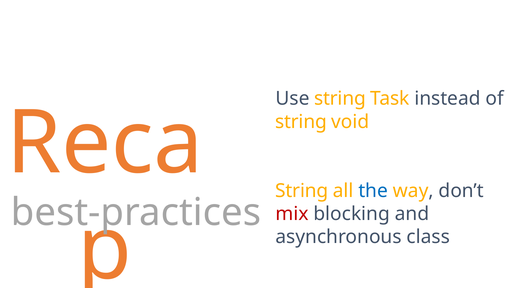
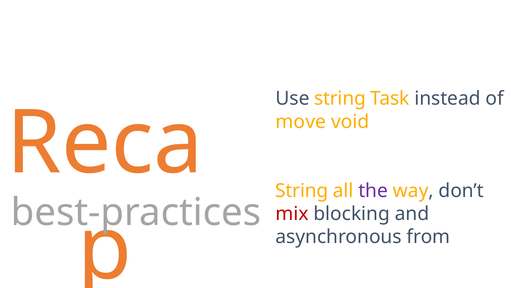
string at (301, 121): string -> move
the colour: blue -> purple
class: class -> from
